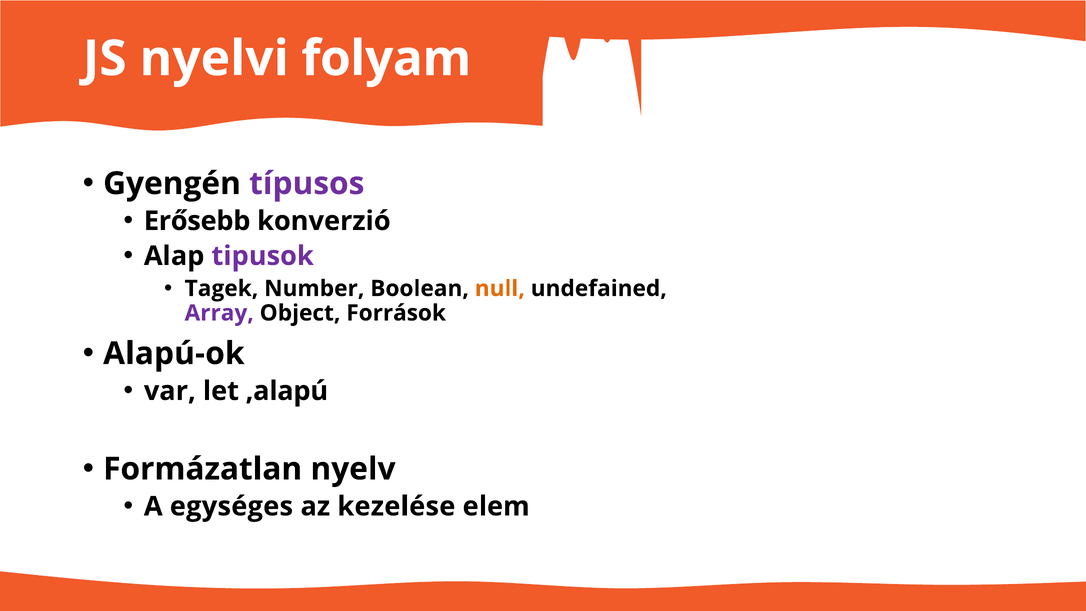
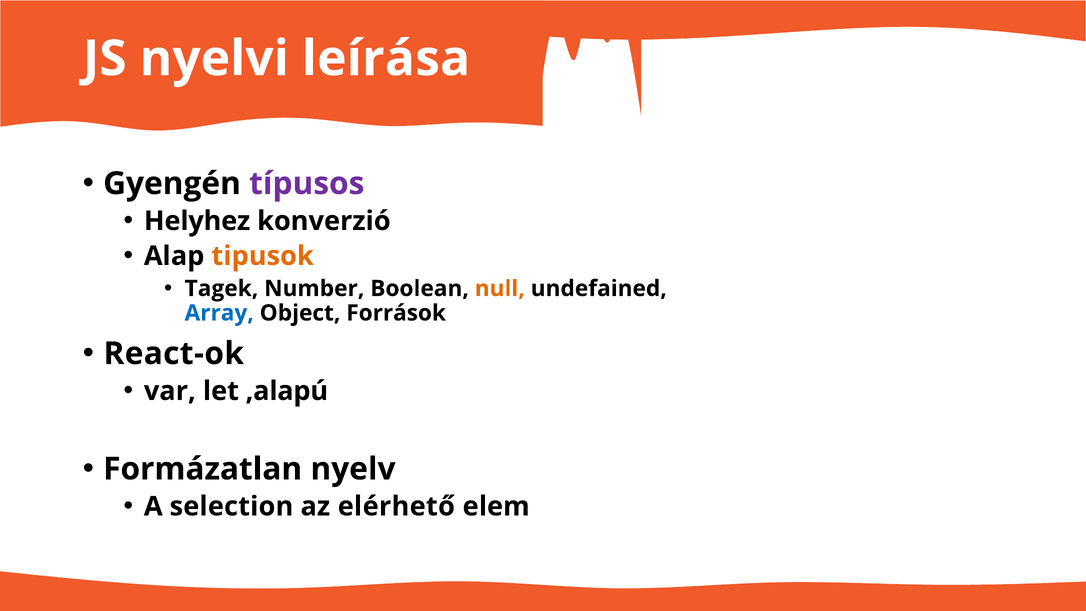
folyam: folyam -> leírása
Erősebb: Erősebb -> Helyhez
tipusok colour: purple -> orange
Array colour: purple -> blue
Alapú-ok: Alapú-ok -> React-ok
egységes: egységes -> selection
kezelése: kezelése -> elérhető
